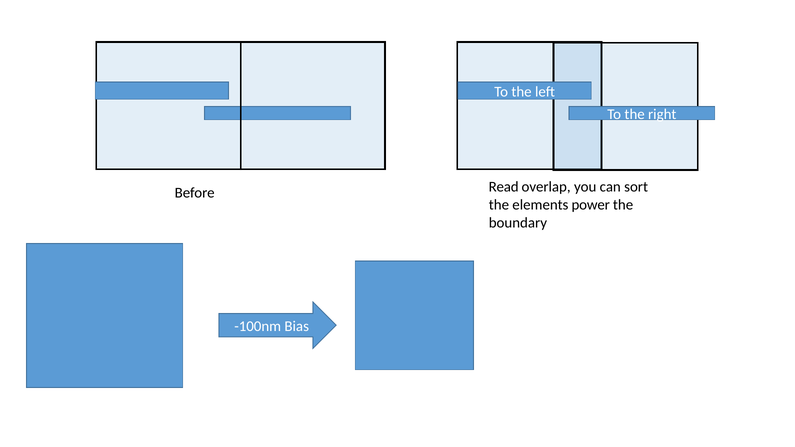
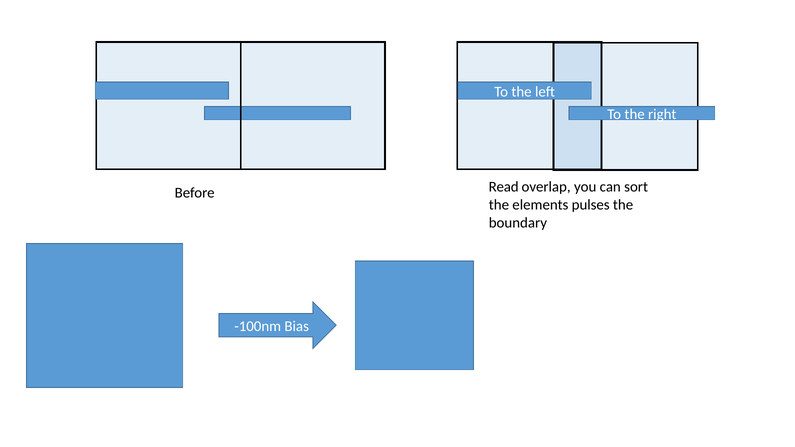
power: power -> pulses
